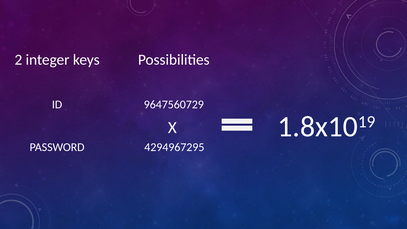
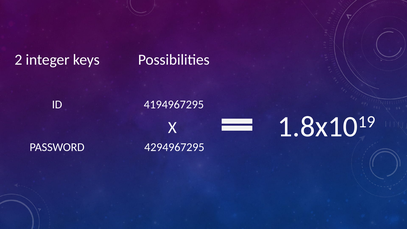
9647560729: 9647560729 -> 4194967295
